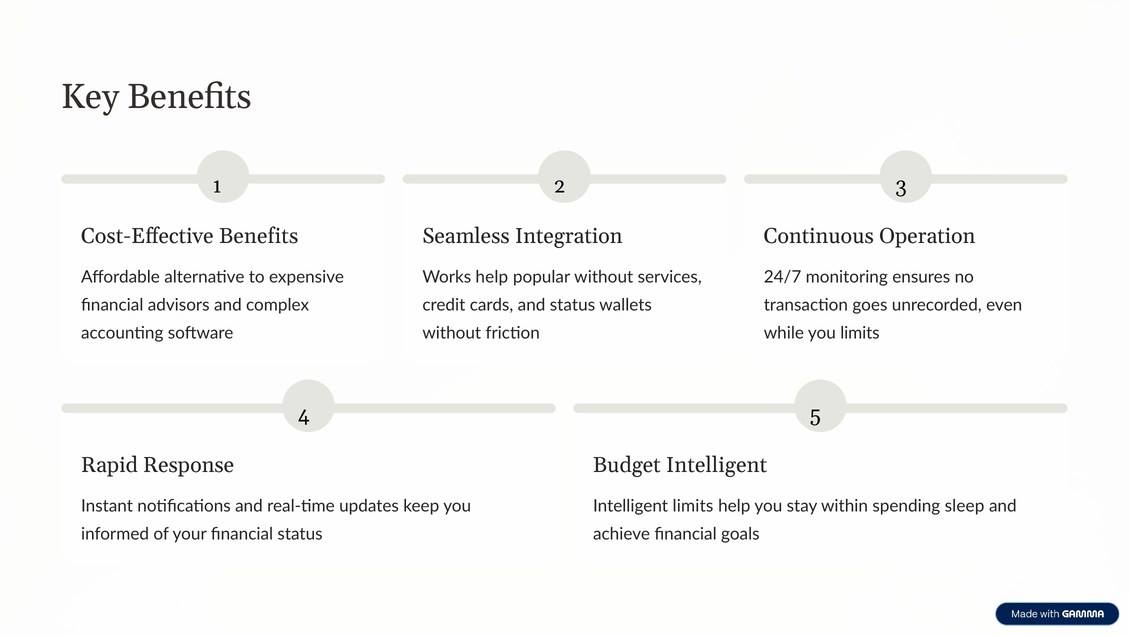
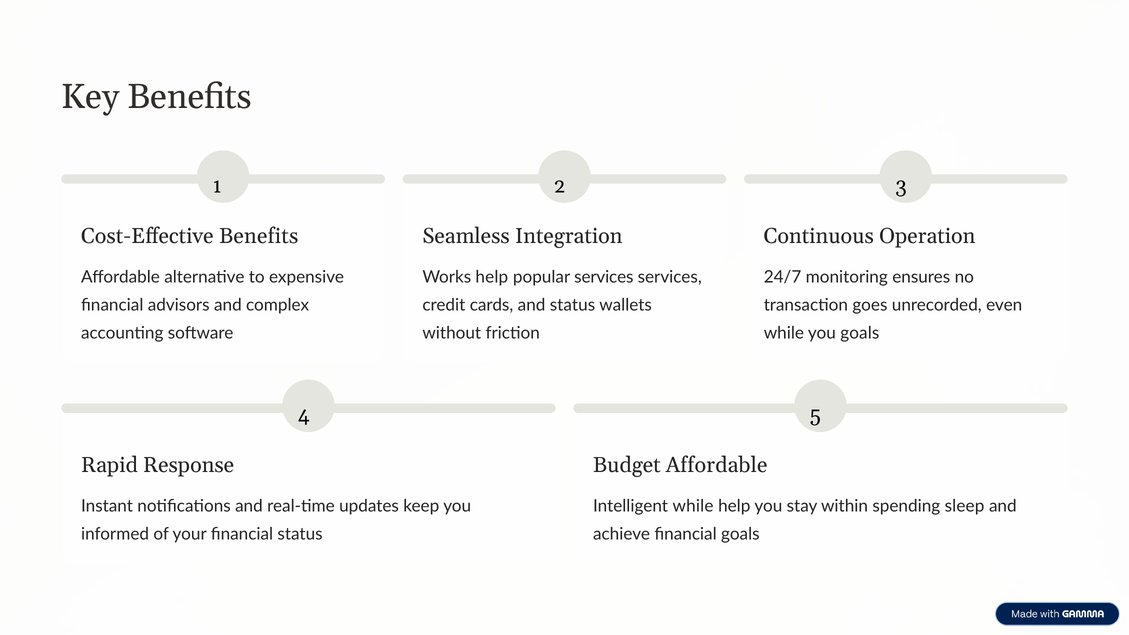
popular without: without -> services
you limits: limits -> goals
Budget Intelligent: Intelligent -> Affordable
Intelligent limits: limits -> while
